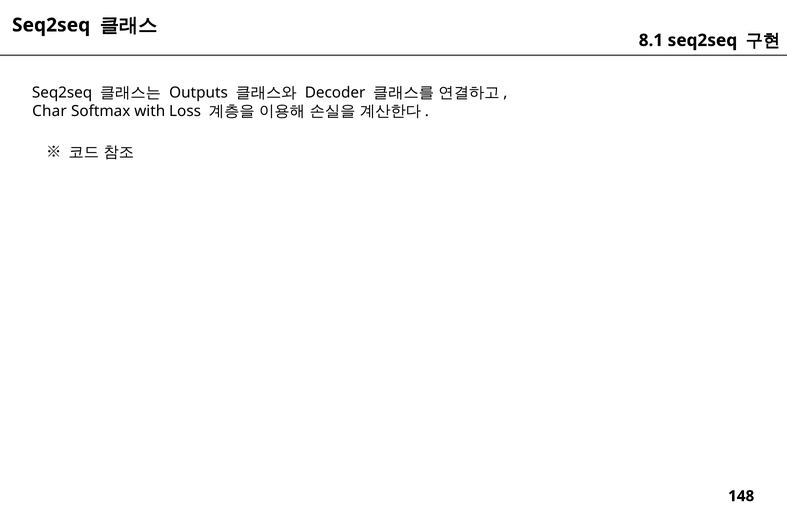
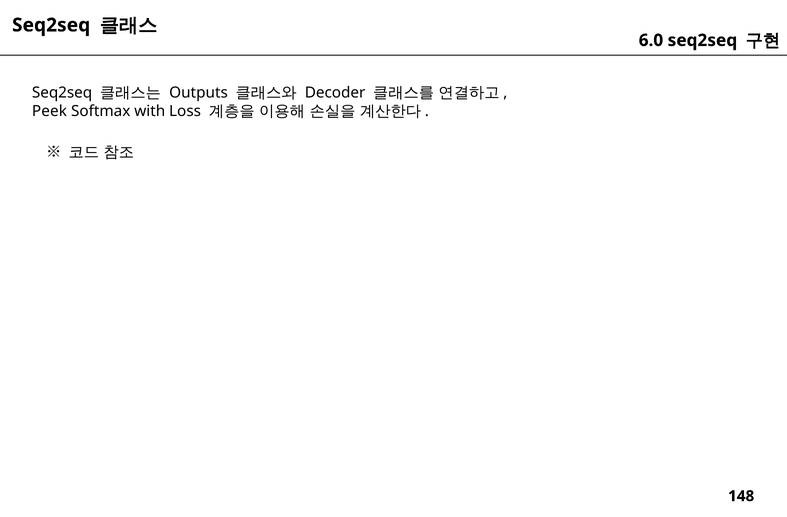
8.1: 8.1 -> 6.0
Char: Char -> Peek
